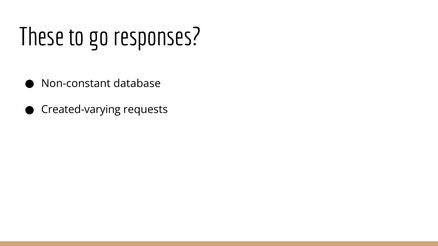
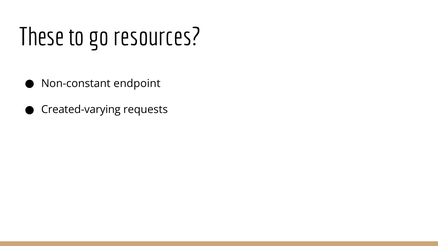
responses: responses -> resources
database: database -> endpoint
